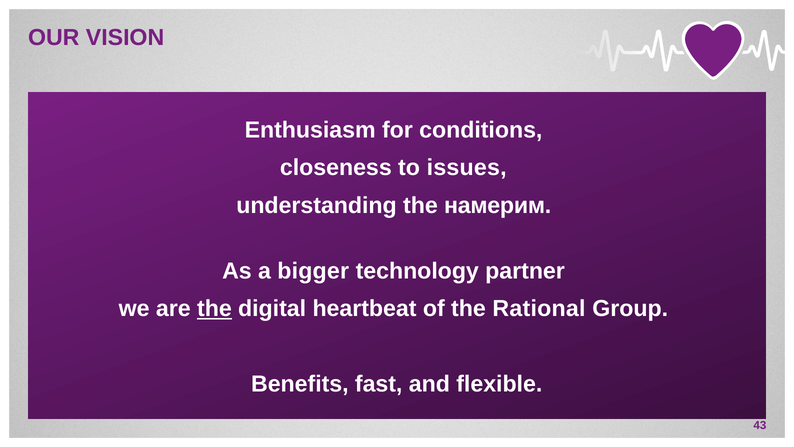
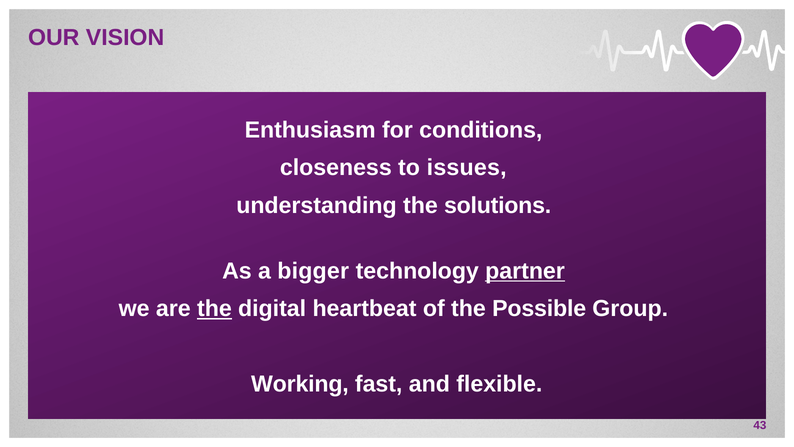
намерим: намерим -> solutions
partner underline: none -> present
Rational: Rational -> Possible
Benefits: Benefits -> Working
